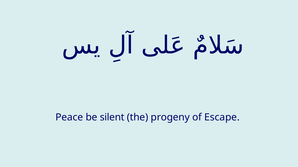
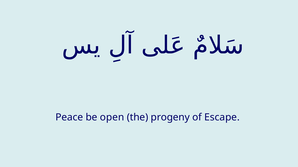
silent: silent -> open
